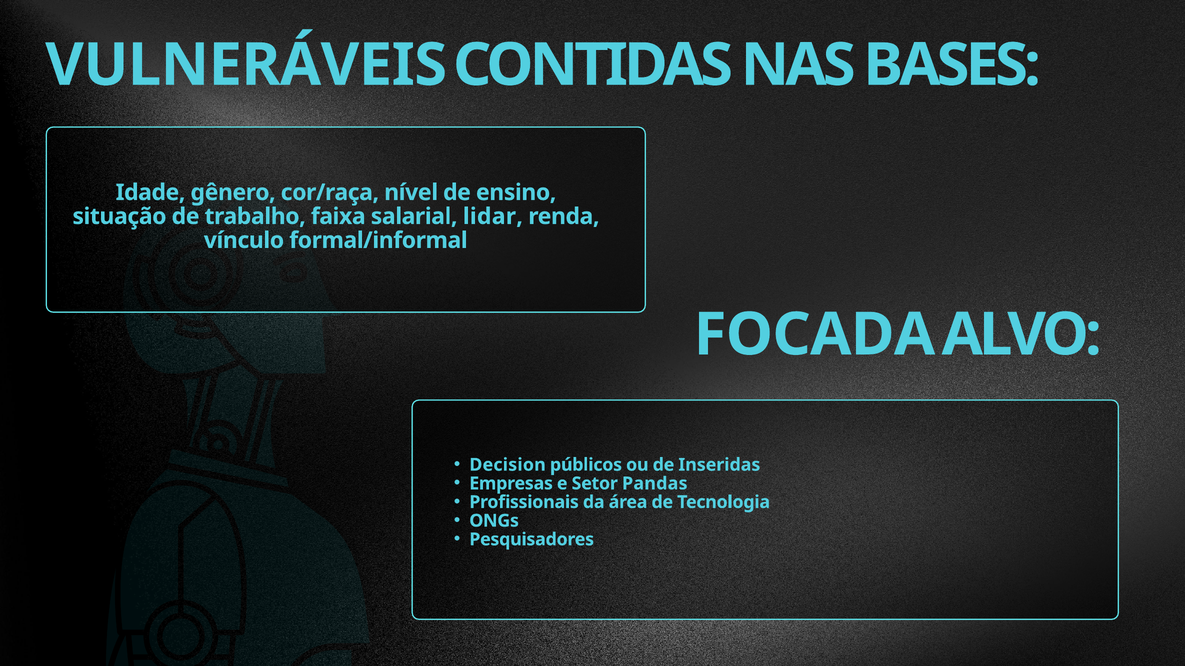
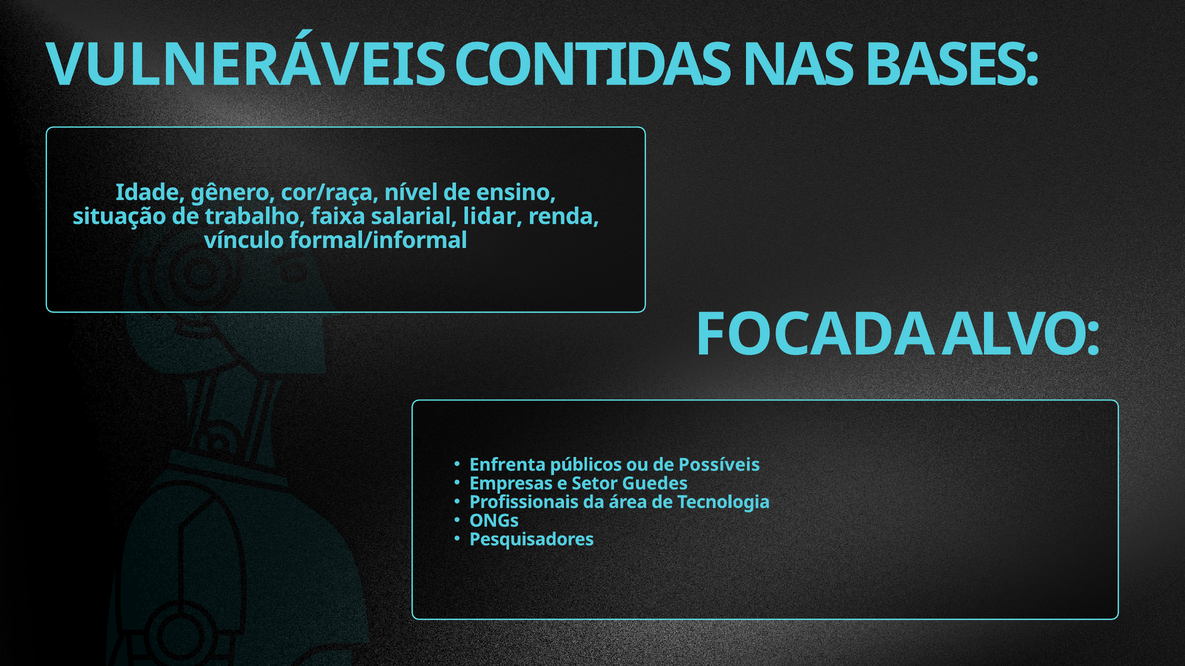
Decision: Decision -> Enfrenta
Inseridas: Inseridas -> Possíveis
Pandas: Pandas -> Guedes
